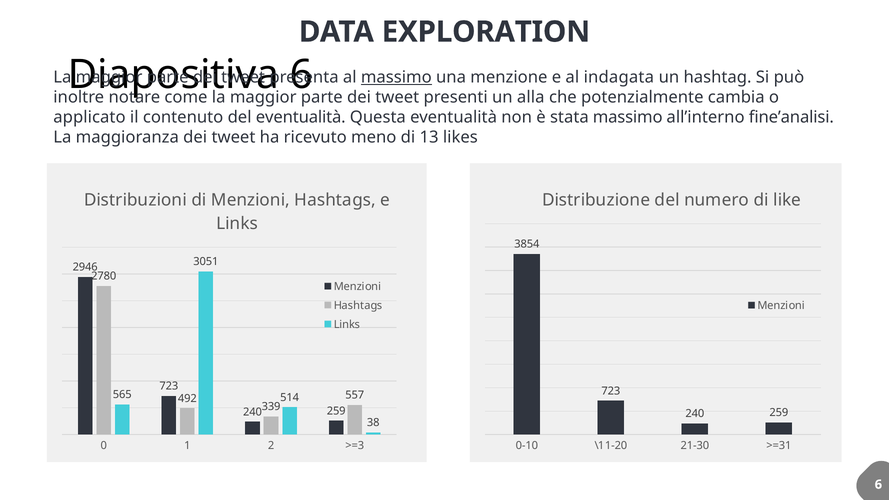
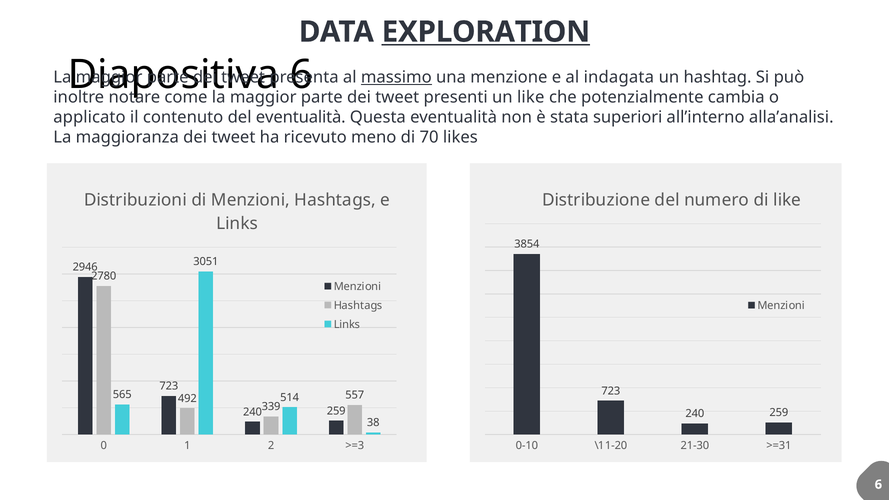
EXPLORATION underline: none -> present
un alla: alla -> like
stata massimo: massimo -> superiori
fine’analisi: fine’analisi -> alla’analisi
13: 13 -> 70
